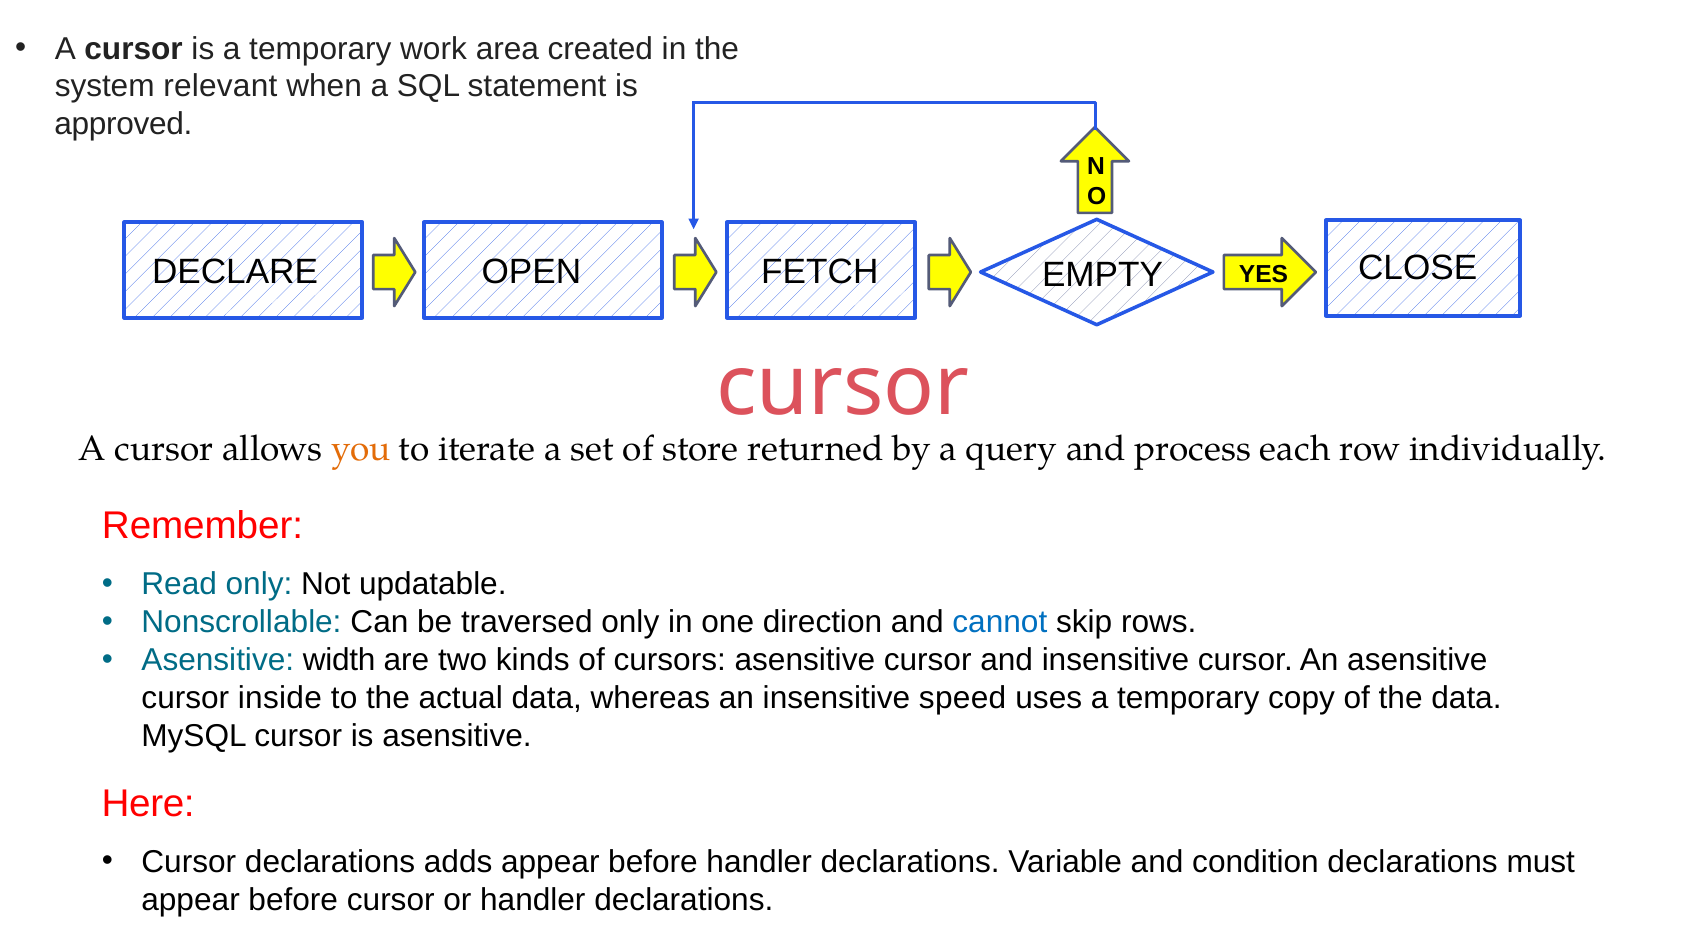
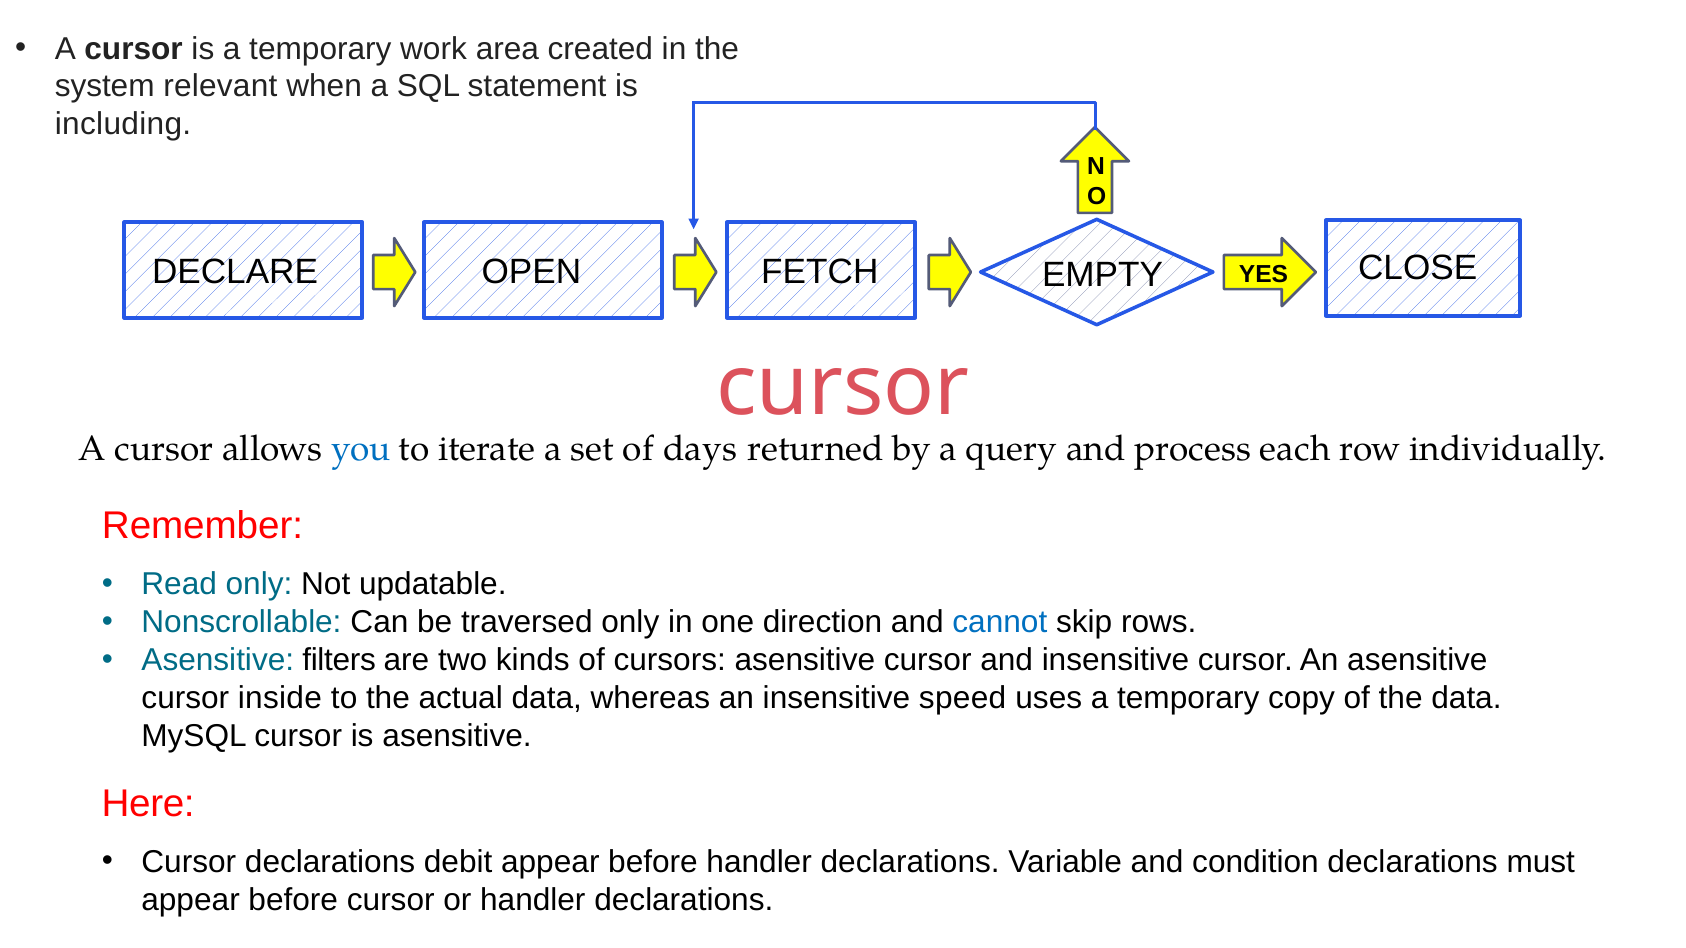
approved: approved -> including
you colour: orange -> blue
store: store -> days
width: width -> filters
adds: adds -> debit
